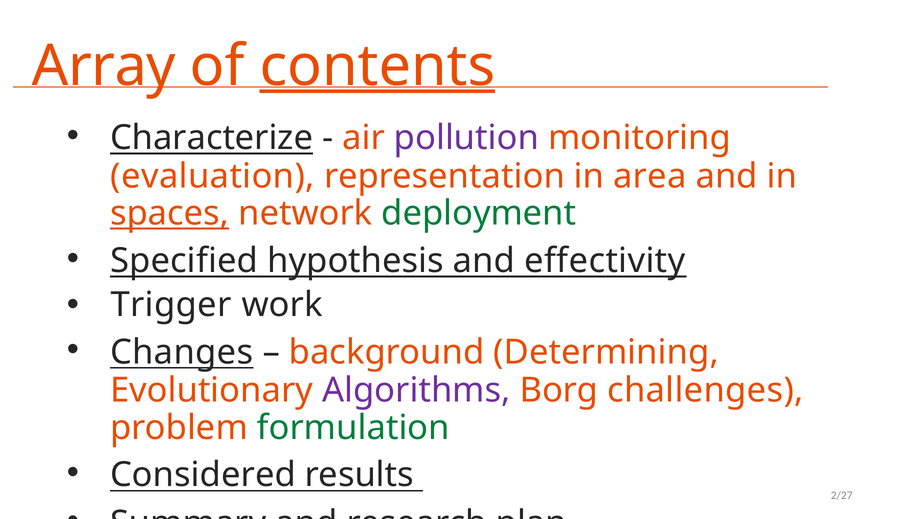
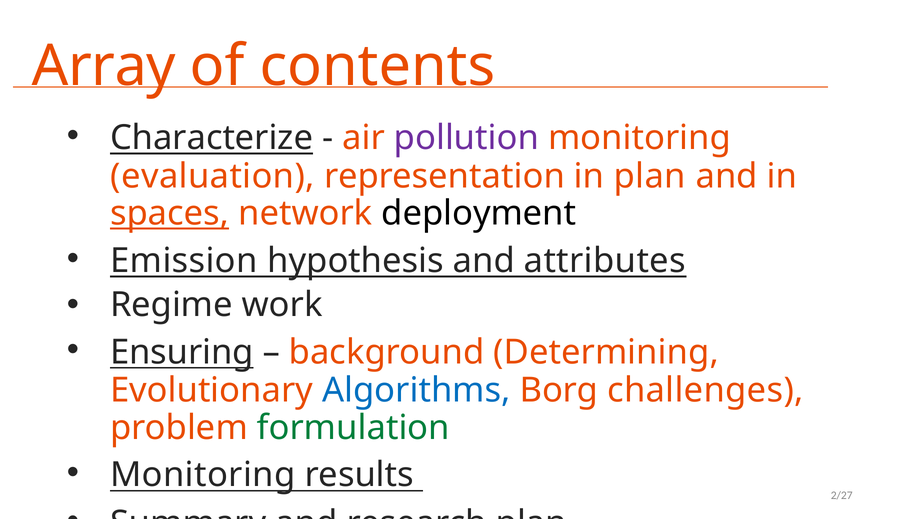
contents underline: present -> none
in area: area -> plan
deployment colour: green -> black
Specified: Specified -> Emission
effectivity: effectivity -> attributes
Trigger: Trigger -> Regime
Changes: Changes -> Ensuring
Algorithms colour: purple -> blue
Considered at (203, 475): Considered -> Monitoring
